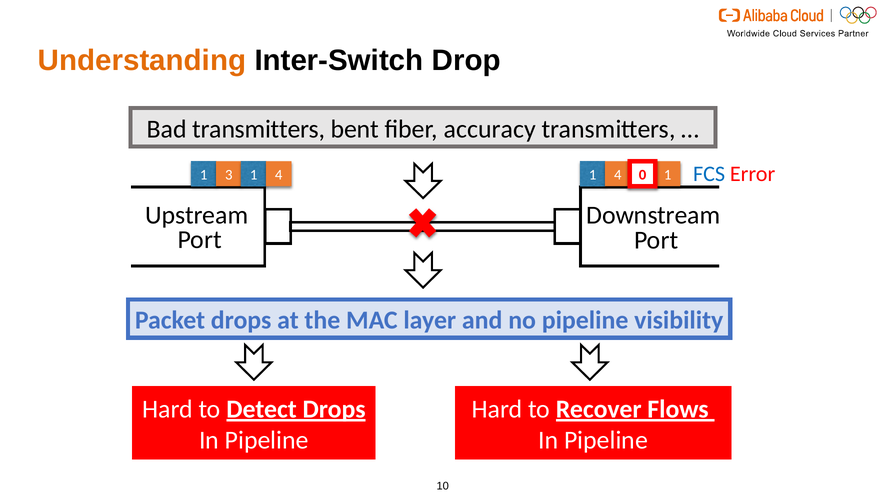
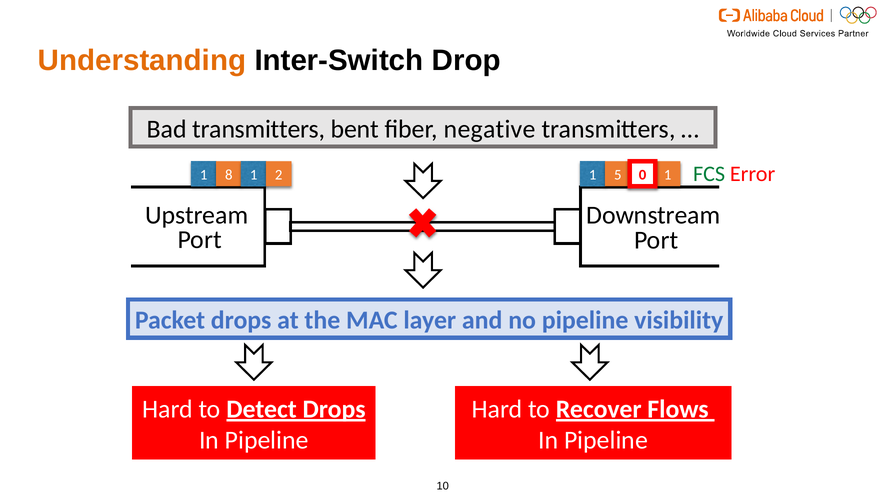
accuracy: accuracy -> negative
FCS colour: blue -> green
3: 3 -> 8
4 at (279, 175): 4 -> 2
4 at (618, 175): 4 -> 5
